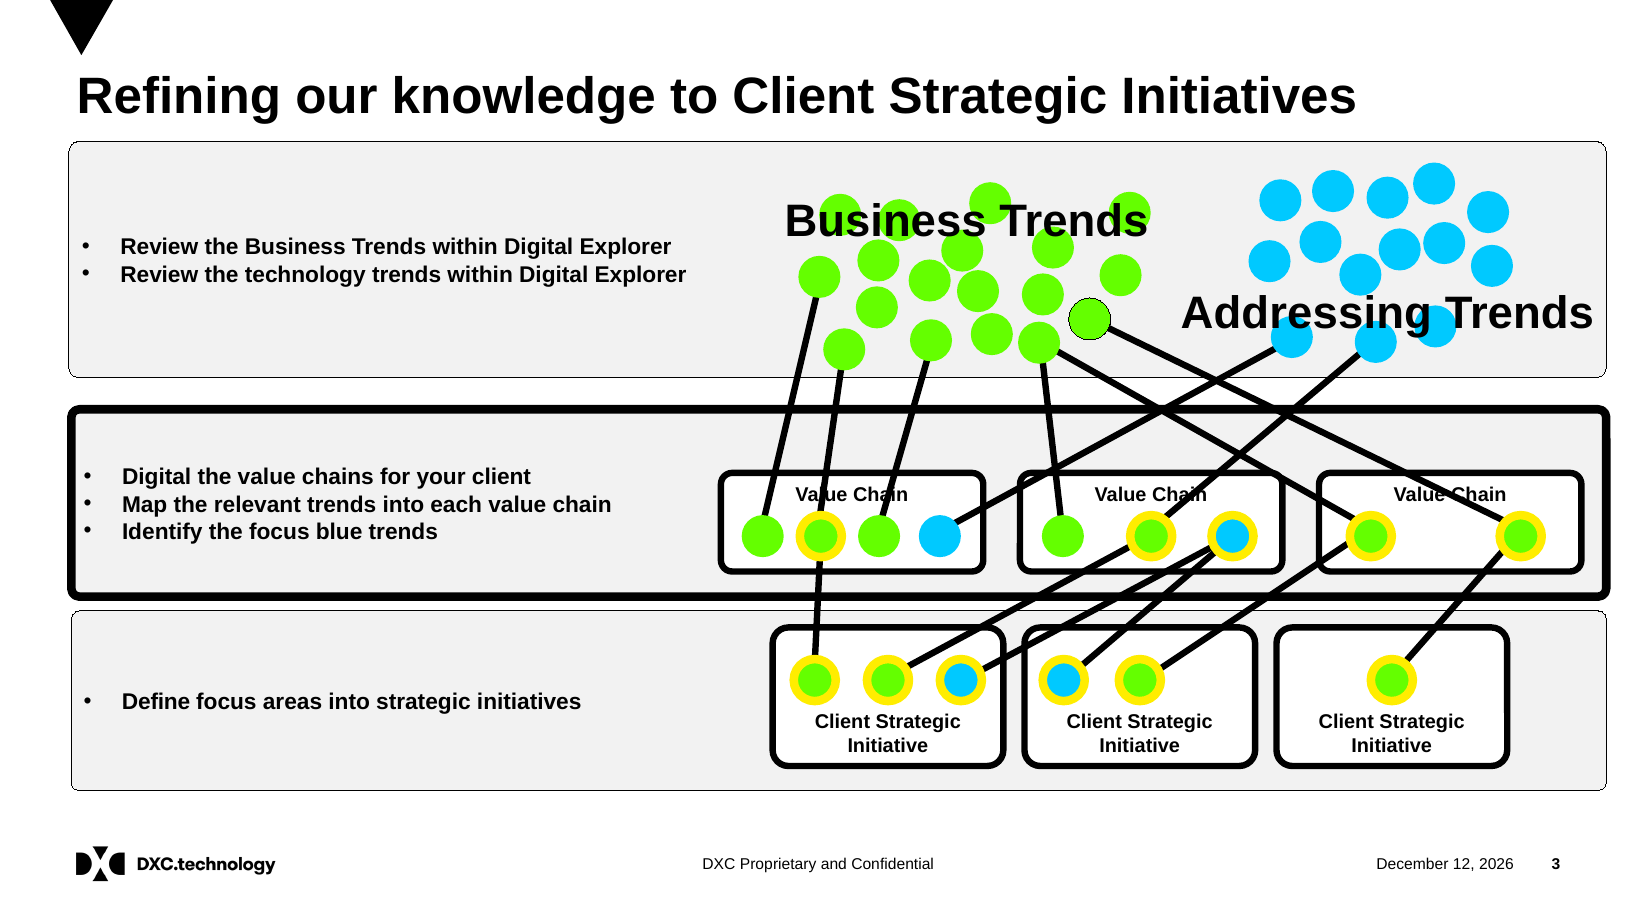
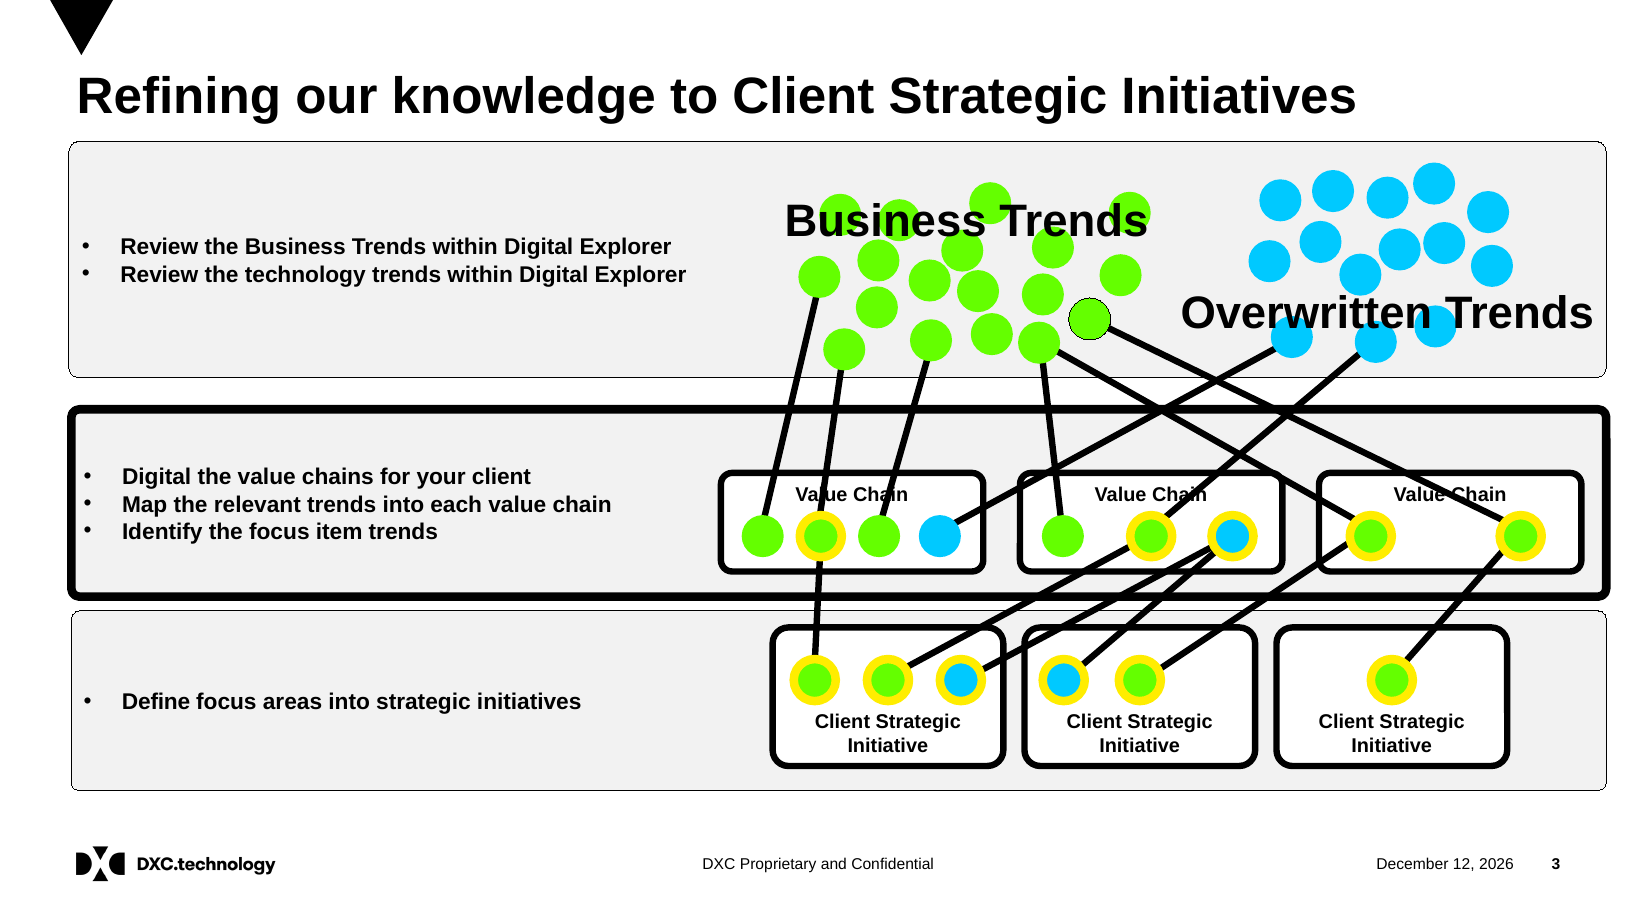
Addressing: Addressing -> Overwritten
blue: blue -> item
